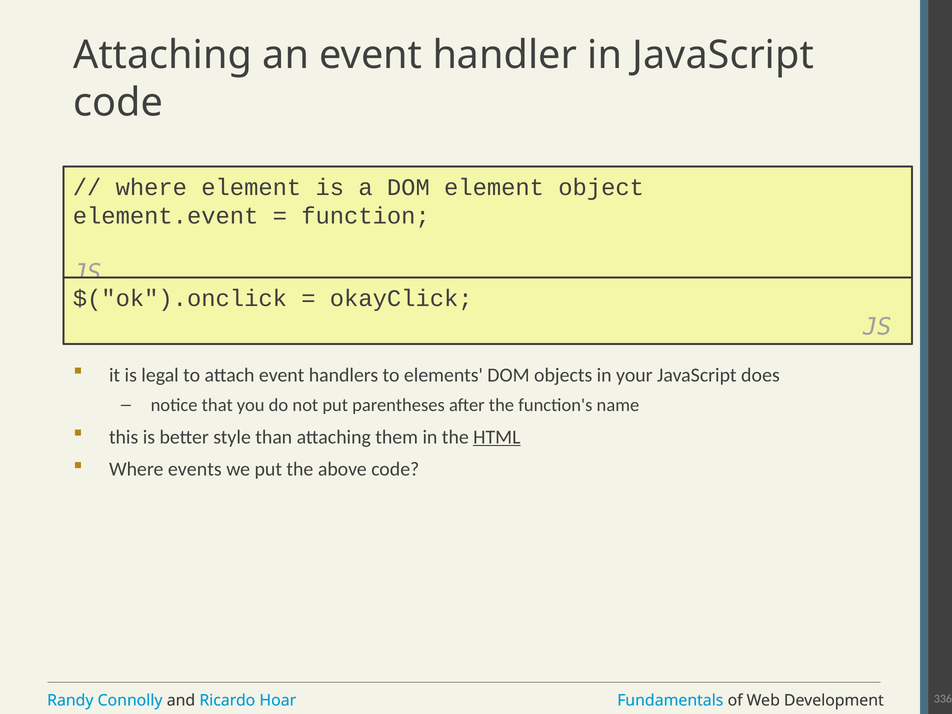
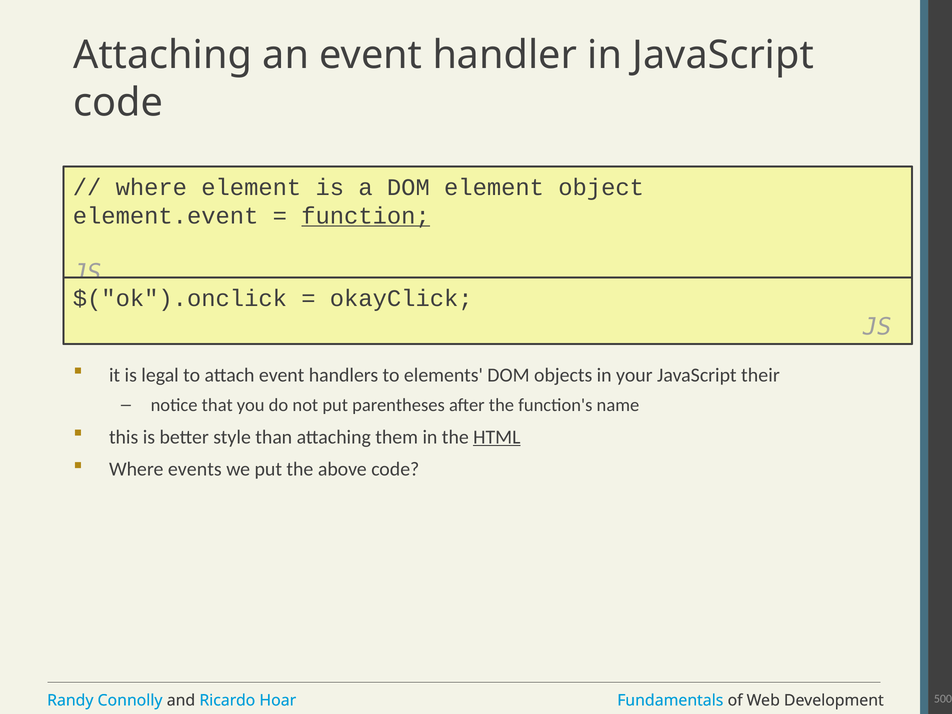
function underline: none -> present
does: does -> their
336: 336 -> 500
